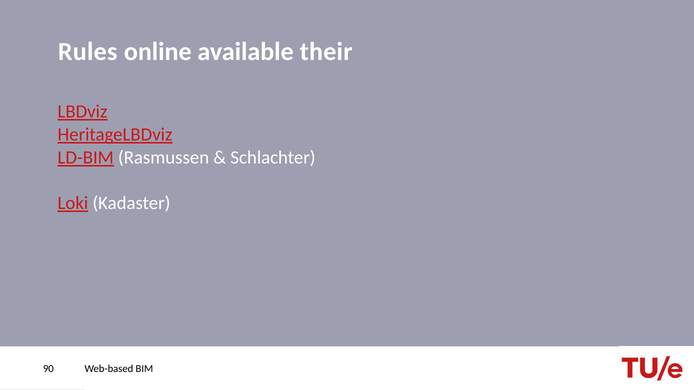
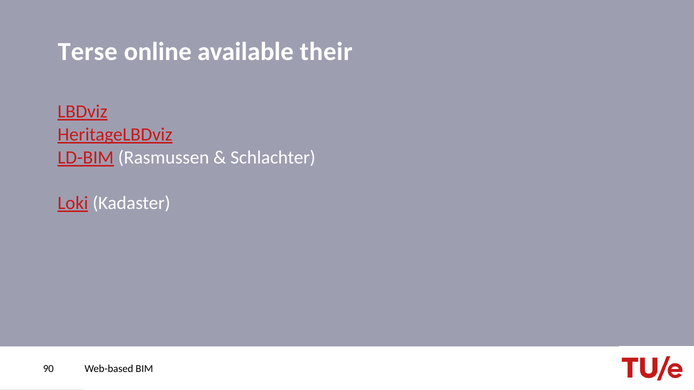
Rules: Rules -> Terse
